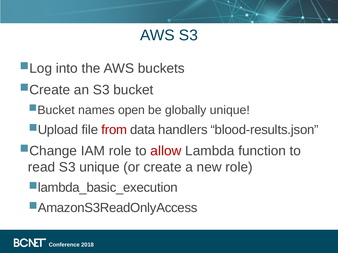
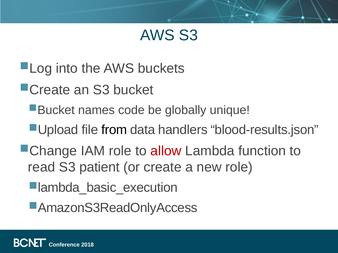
open: open -> code
from colour: red -> black
S3 unique: unique -> patient
